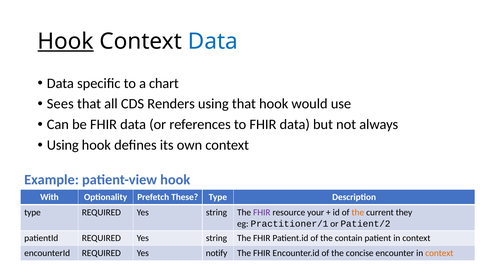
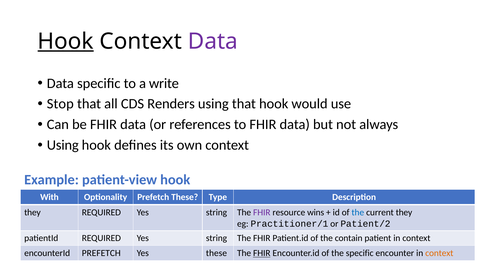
Data at (213, 41) colour: blue -> purple
chart: chart -> write
Sees: Sees -> Stop
type at (32, 213): type -> they
your: your -> wins
the at (358, 213) colour: orange -> blue
encounterId REQUIRED: REQUIRED -> PREFETCH
Yes notify: notify -> these
FHIR at (262, 253) underline: none -> present
the concise: concise -> specific
